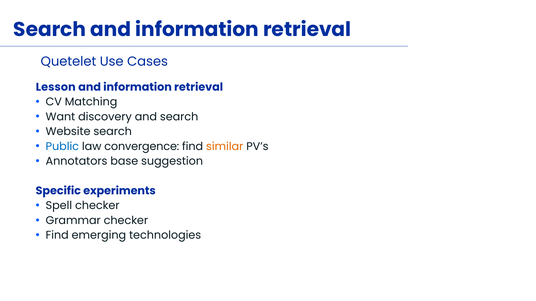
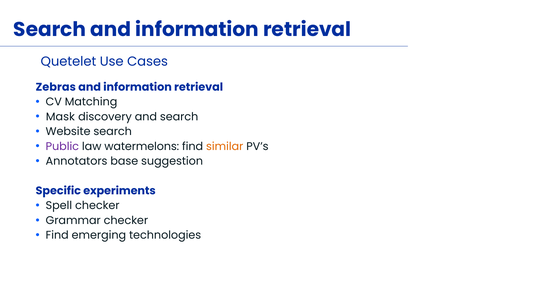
Lesson: Lesson -> Zebras
Want: Want -> Mask
Public colour: blue -> purple
convergence: convergence -> watermelons
